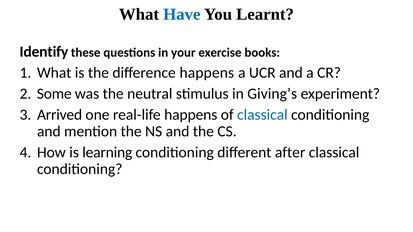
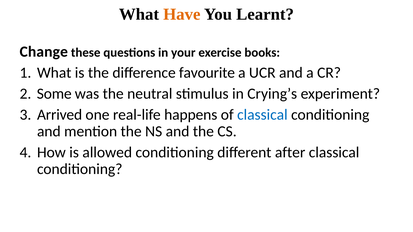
Have colour: blue -> orange
Identify: Identify -> Change
difference happens: happens -> favourite
Giving’s: Giving’s -> Crying’s
learning: learning -> allowed
